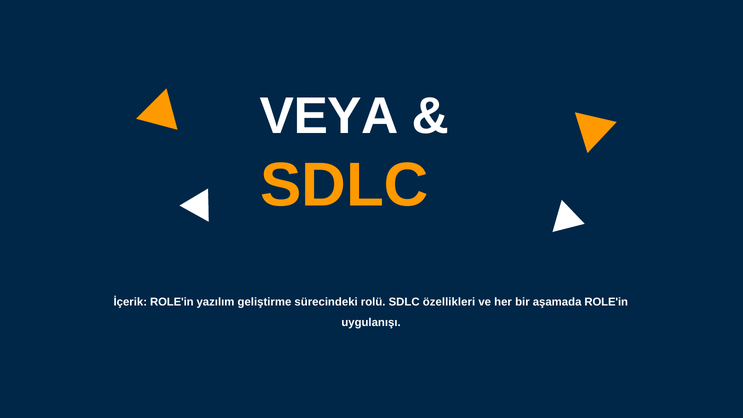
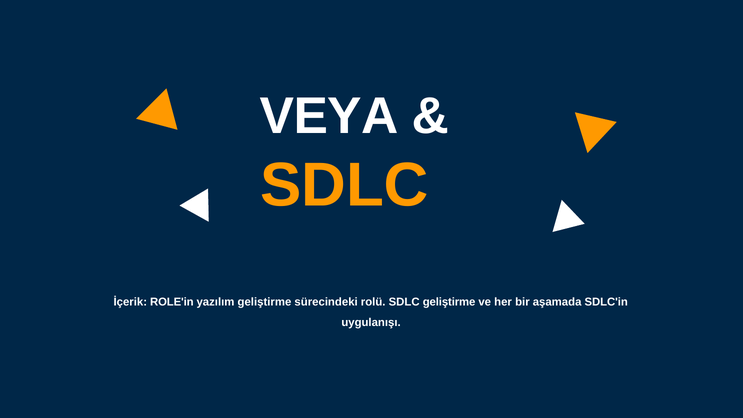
SDLC özellikleri: özellikleri -> geliştirme
aşamada ROLE'in: ROLE'in -> SDLC'in
